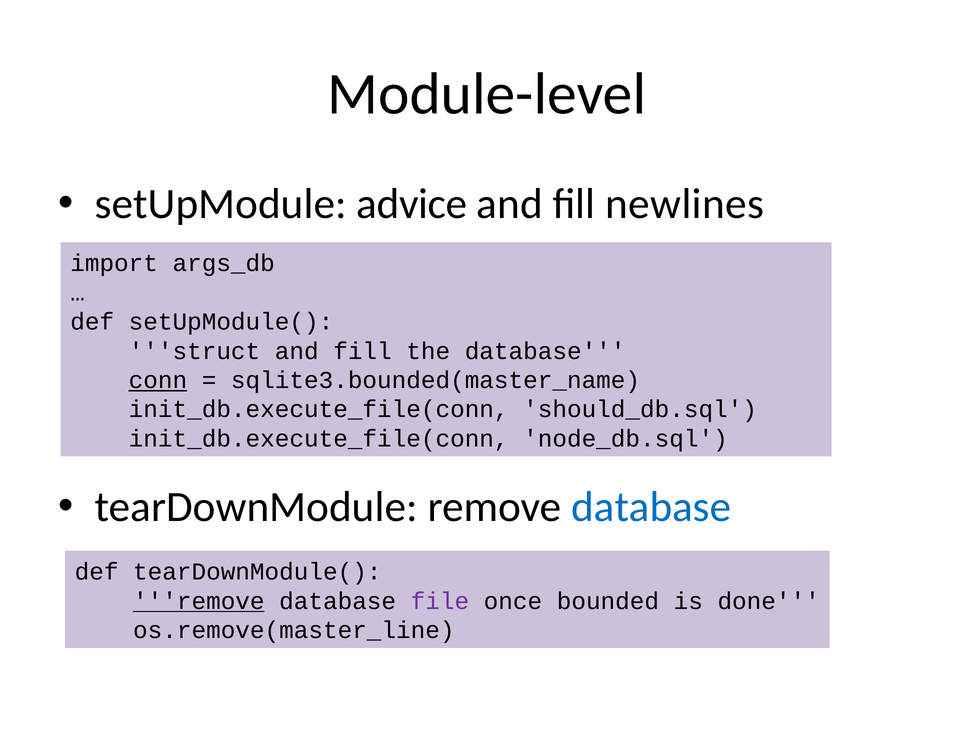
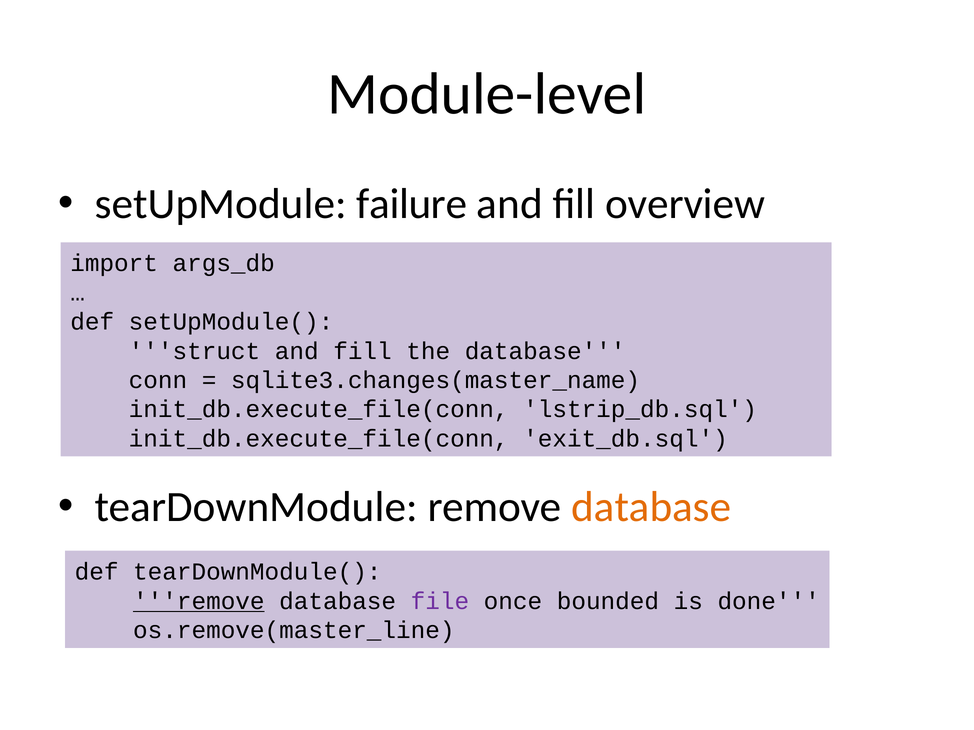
advice: advice -> failure
newlines: newlines -> overview
conn underline: present -> none
sqlite3.bounded(master_name: sqlite3.bounded(master_name -> sqlite3.changes(master_name
should_db.sql: should_db.sql -> lstrip_db.sql
node_db.sql: node_db.sql -> exit_db.sql
database at (651, 507) colour: blue -> orange
